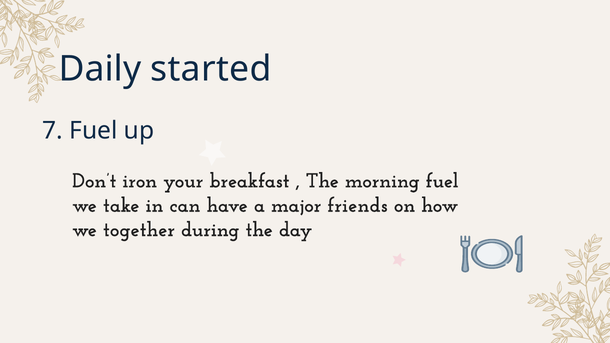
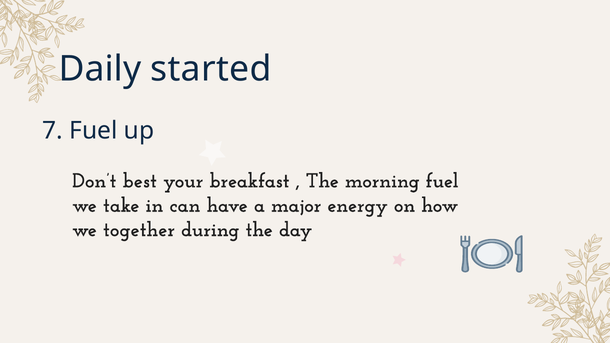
iron: iron -> best
friends: friends -> energy
